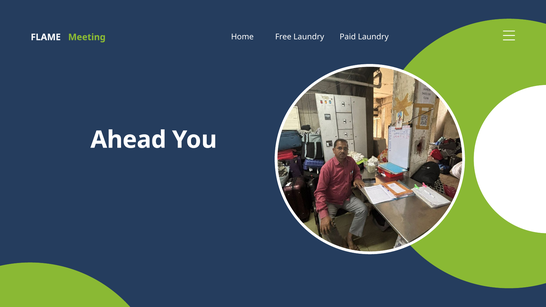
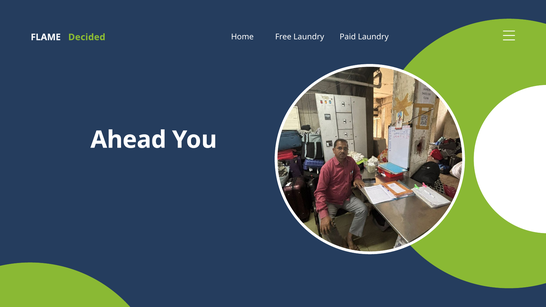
Meeting: Meeting -> Decided
